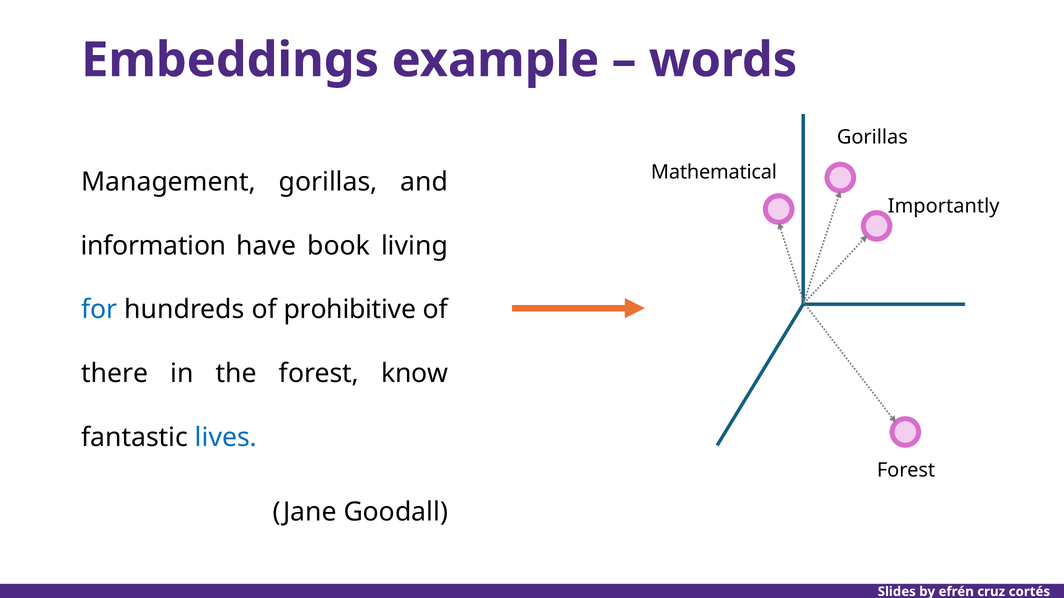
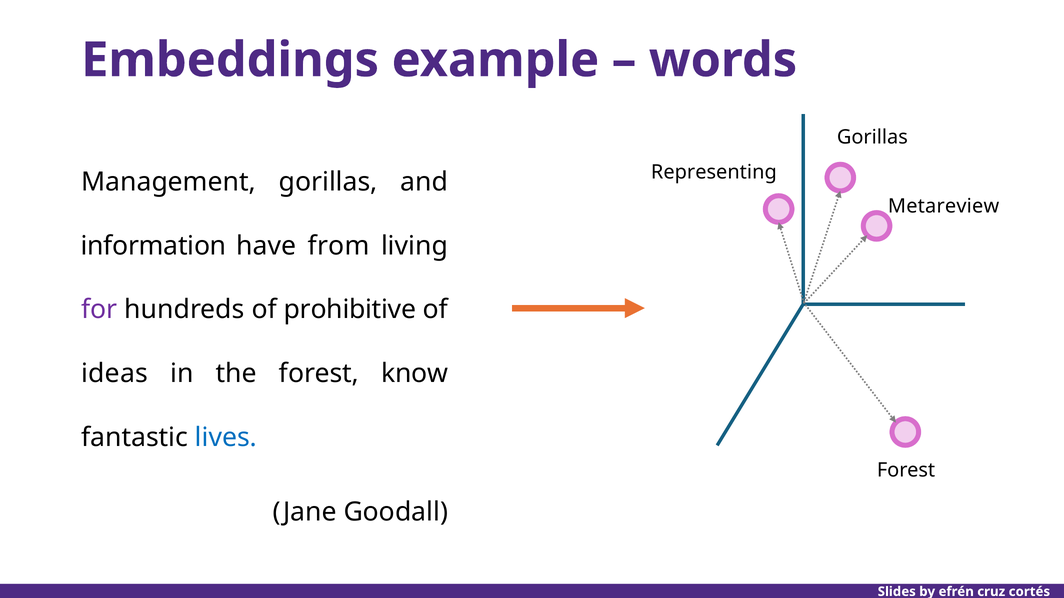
Mathematical: Mathematical -> Representing
Importantly: Importantly -> Metareview
book: book -> from
for colour: blue -> purple
there: there -> ideas
